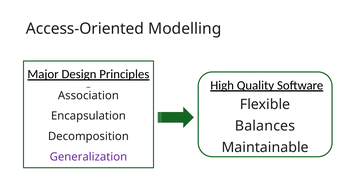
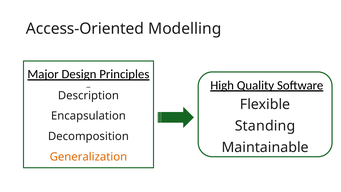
Association: Association -> Description
Balances: Balances -> Standing
Generalization colour: purple -> orange
